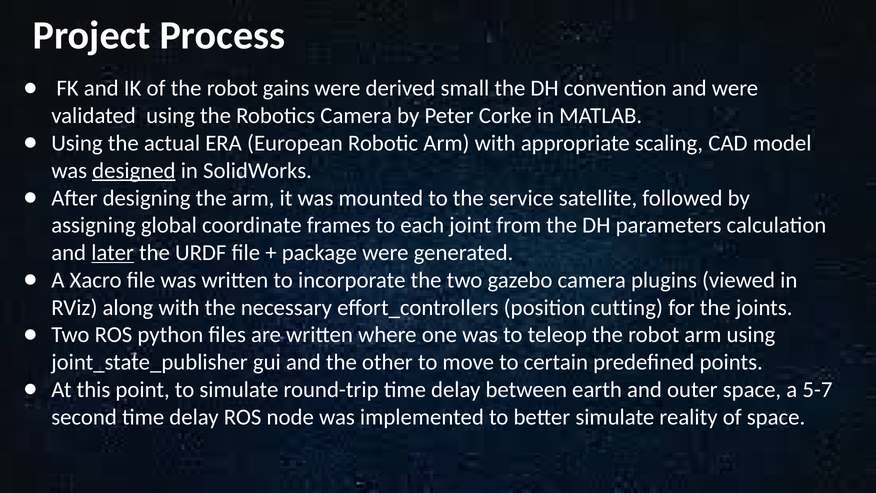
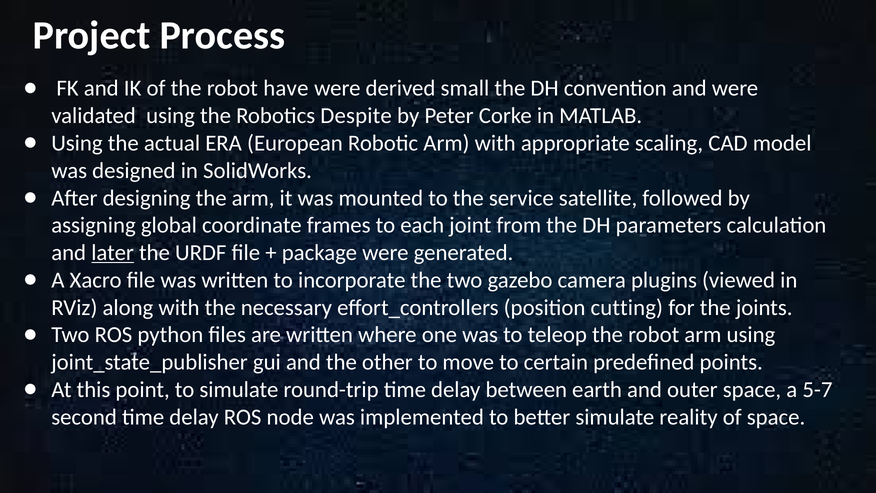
gains: gains -> have
Robotics Camera: Camera -> Despite
designed underline: present -> none
